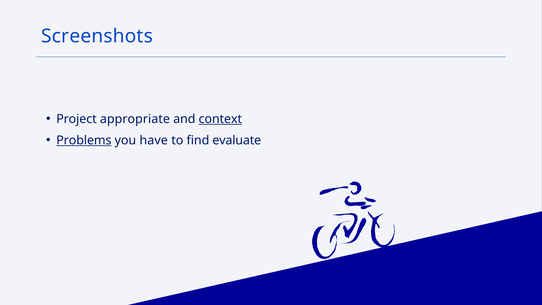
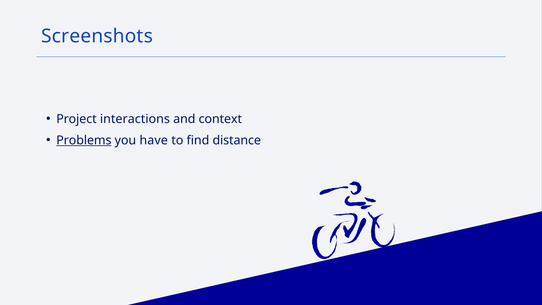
appropriate: appropriate -> interactions
context underline: present -> none
evaluate: evaluate -> distance
